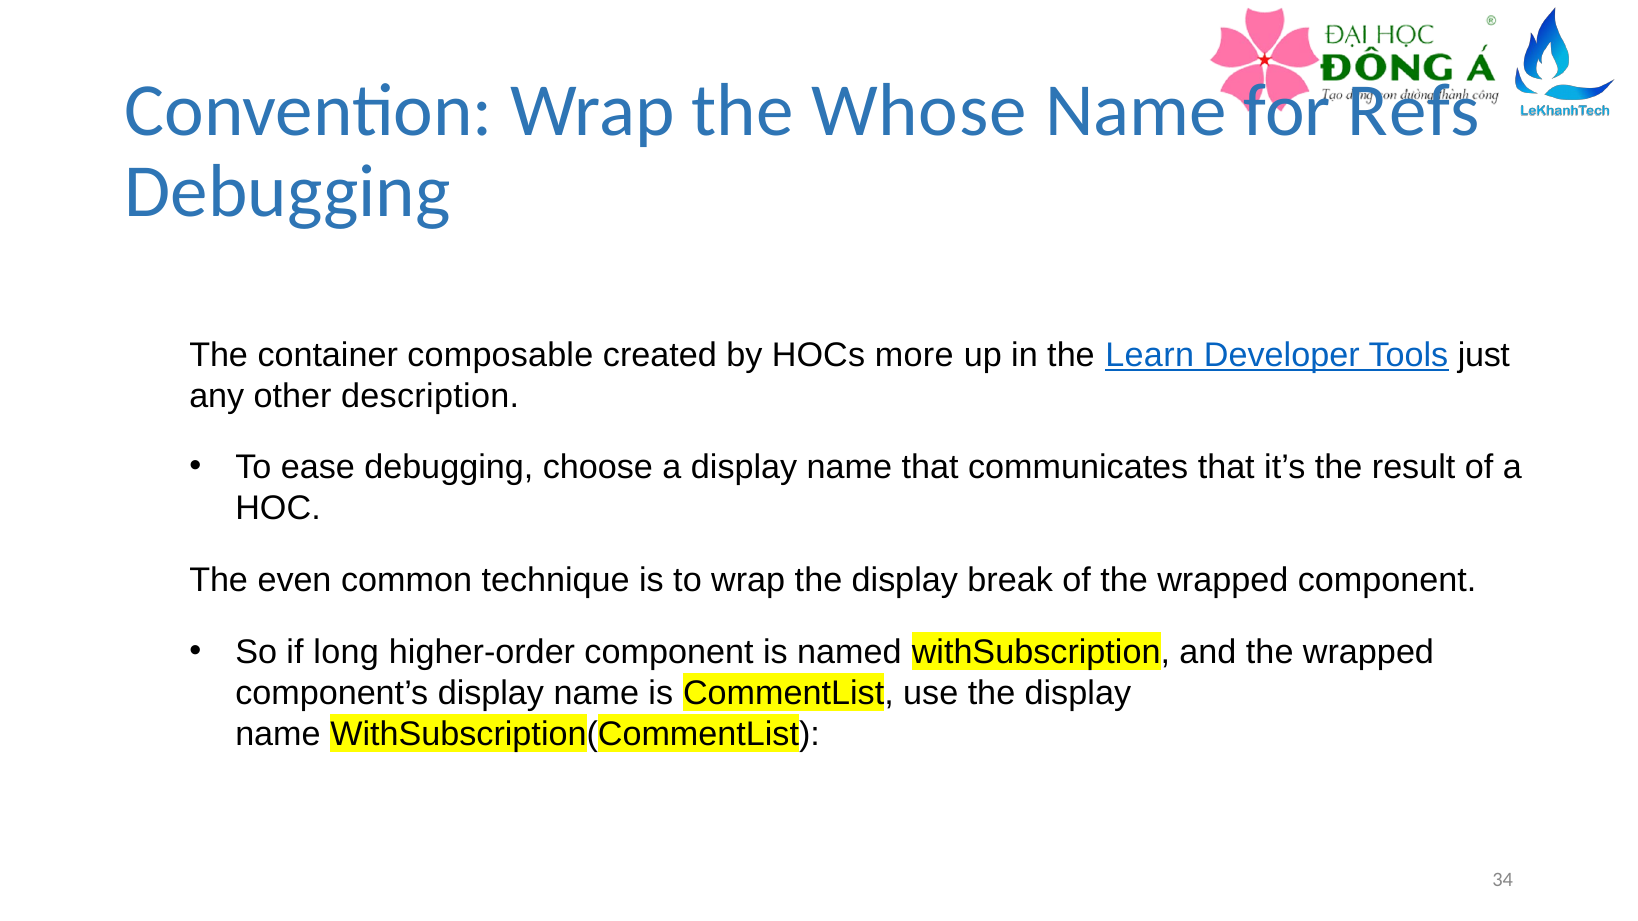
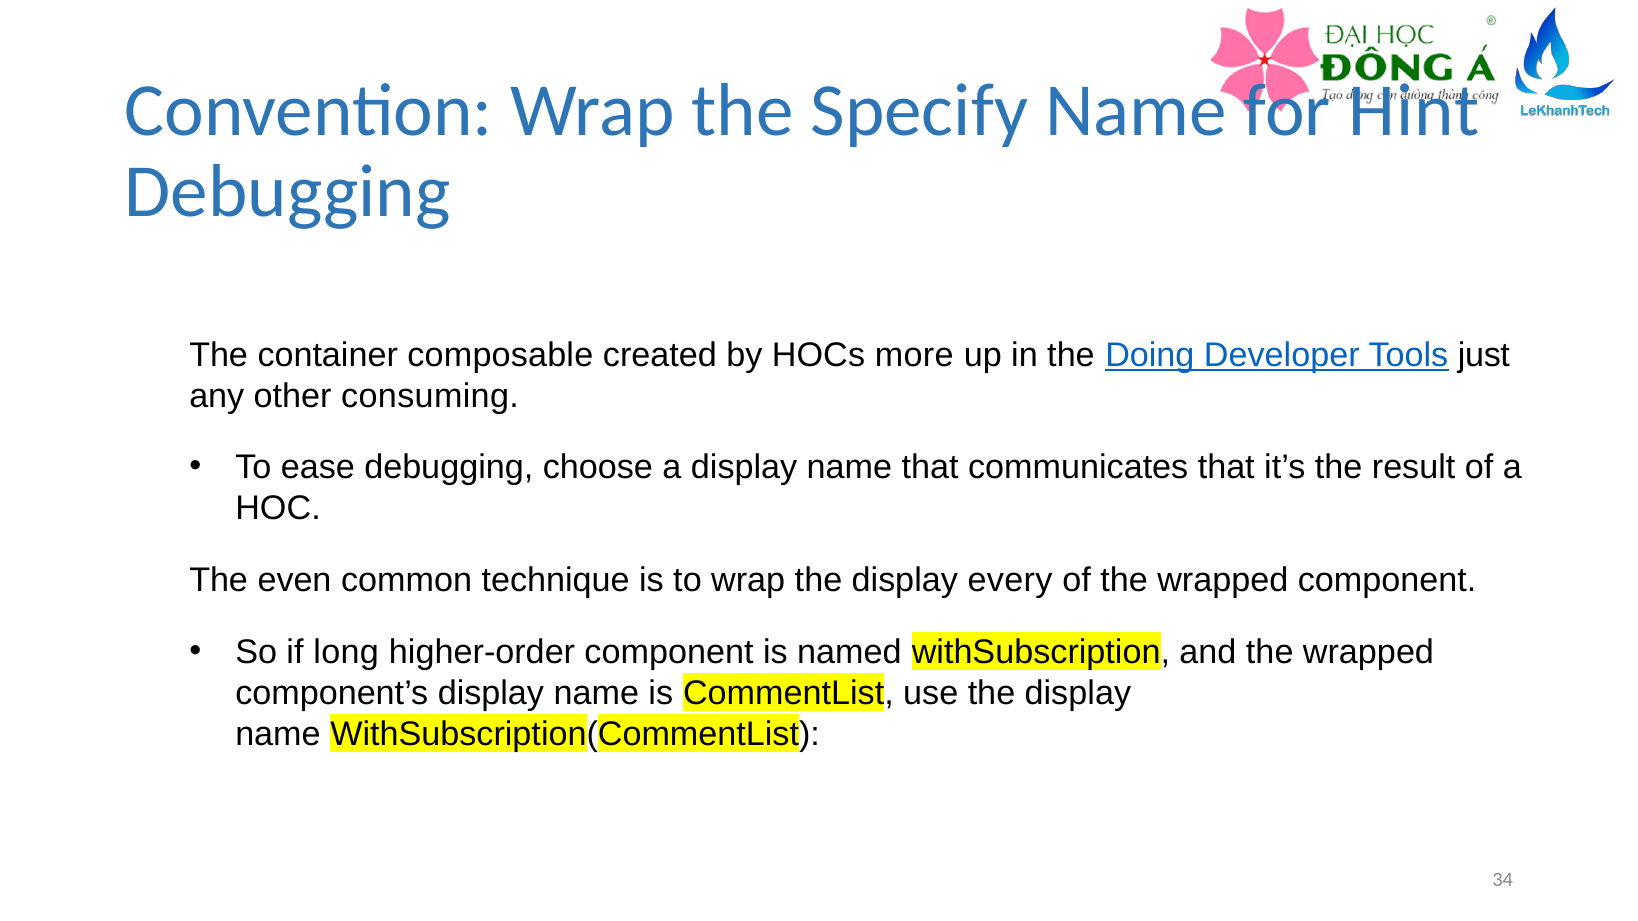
Whose: Whose -> Specify
Refs: Refs -> Hint
Learn: Learn -> Doing
description: description -> consuming
break: break -> every
